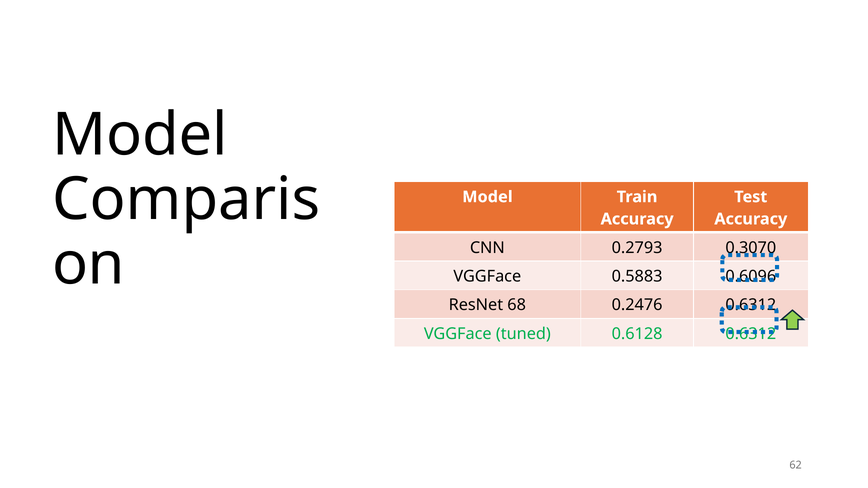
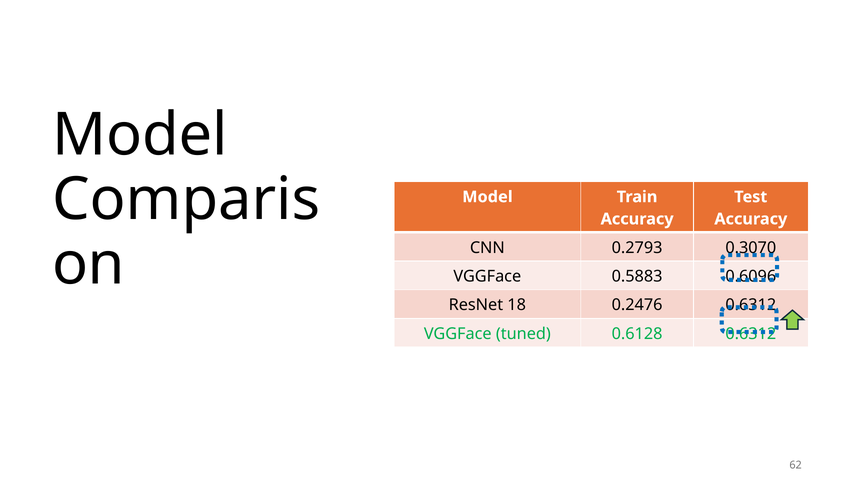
68: 68 -> 18
